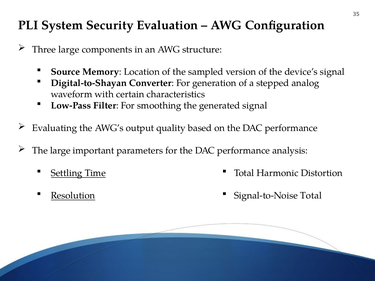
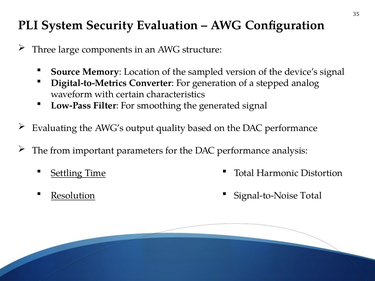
Digital-to-Shayan: Digital-to-Shayan -> Digital-to-Metrics
The large: large -> from
